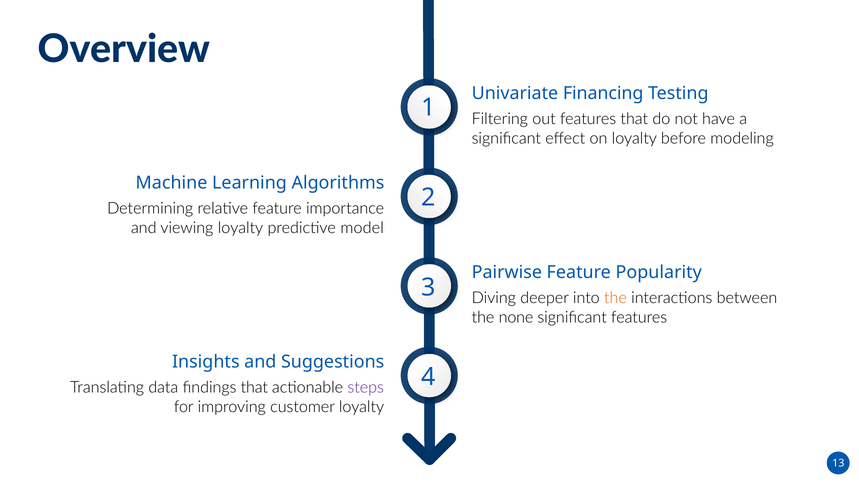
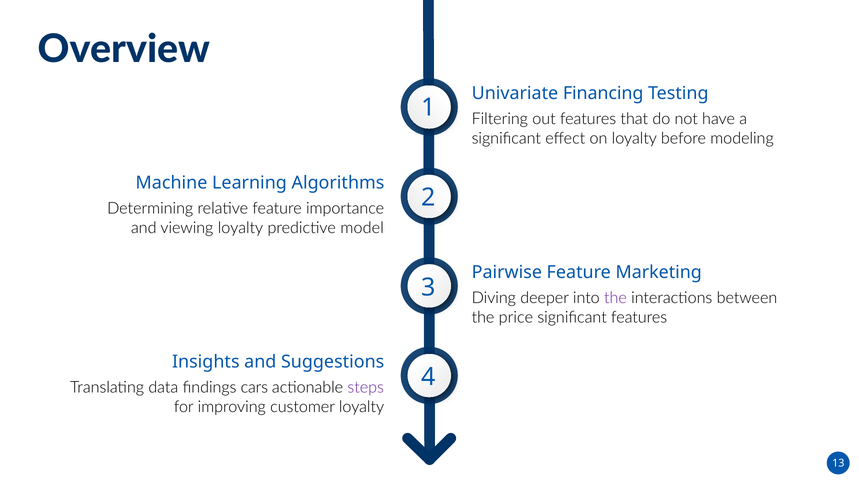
Popularity: Popularity -> Marketing
the at (615, 298) colour: orange -> purple
none: none -> price
findings that: that -> cars
